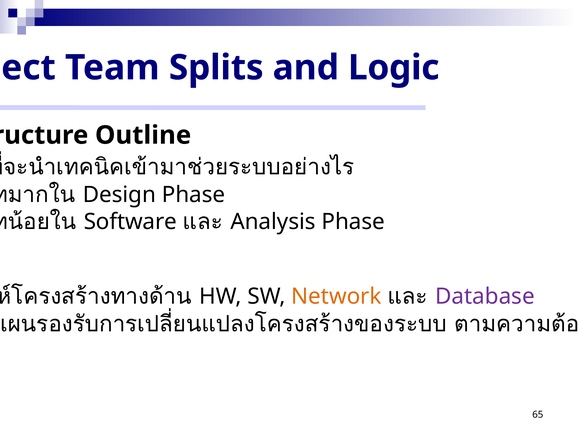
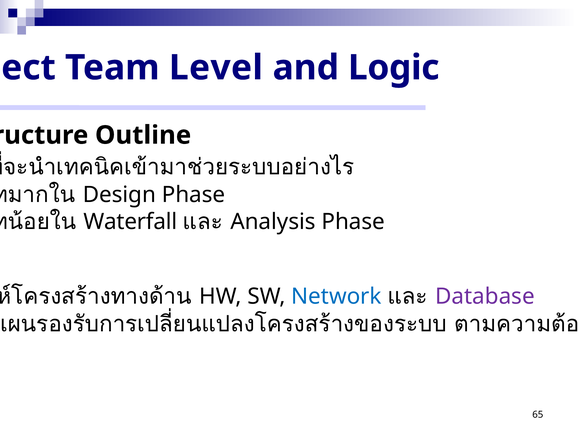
Splits: Splits -> Level
Software: Software -> Waterfall
Network colour: orange -> blue
